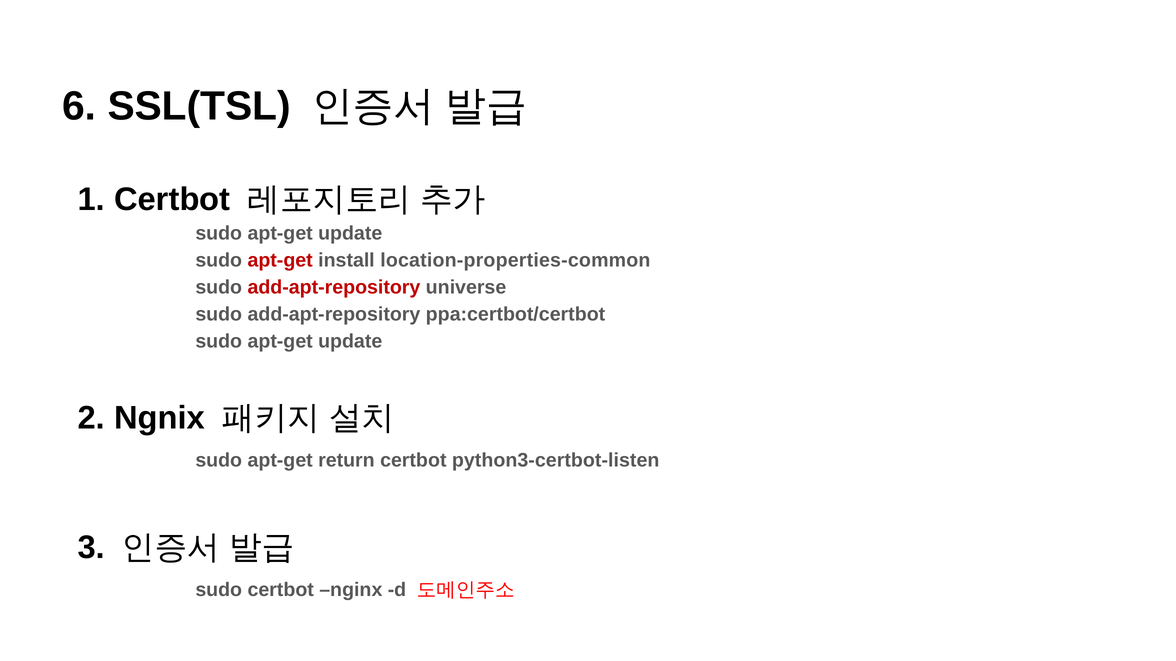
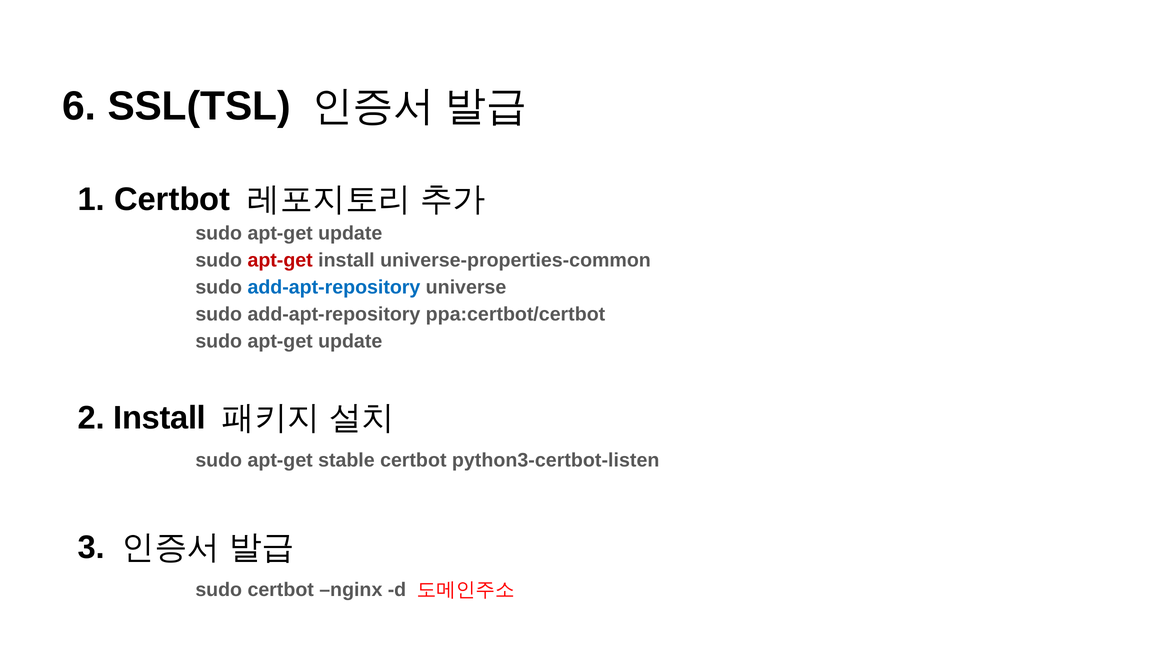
location-properties-common: location-properties-common -> universe-properties-common
add-apt-repository at (334, 288) colour: red -> blue
2 Ngnix: Ngnix -> Install
return: return -> stable
